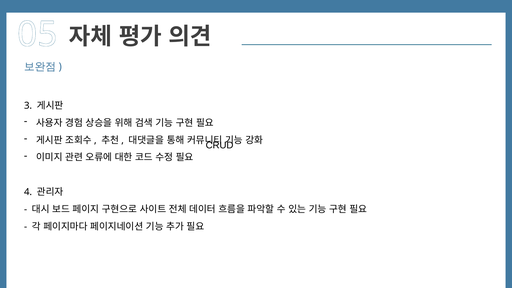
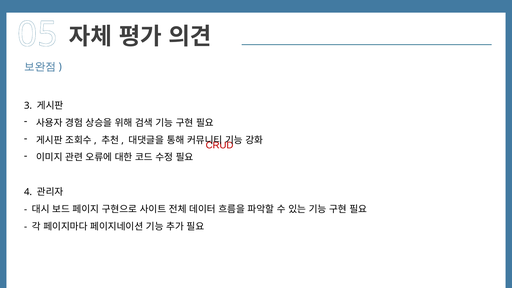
CRUD colour: black -> red
